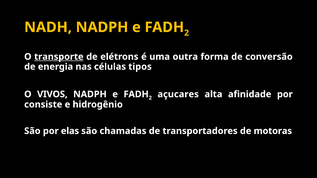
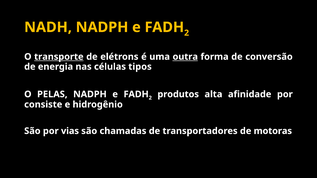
outra underline: none -> present
VIVOS: VIVOS -> PELAS
açucares: açucares -> produtos
elas: elas -> vias
